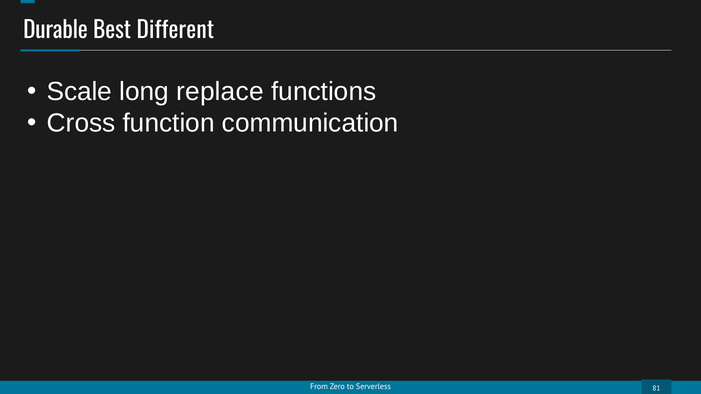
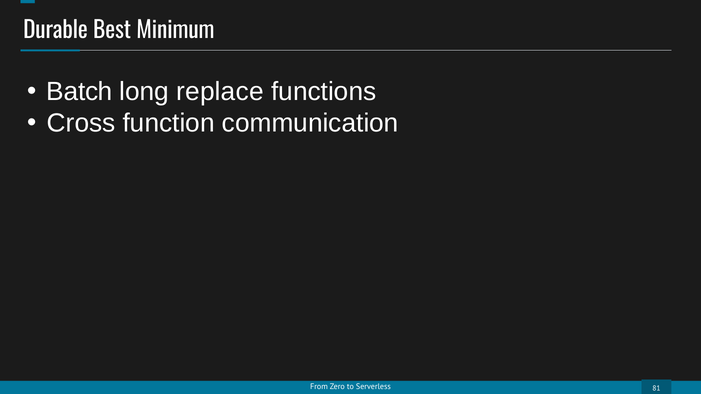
Different: Different -> Minimum
Scale: Scale -> Batch
